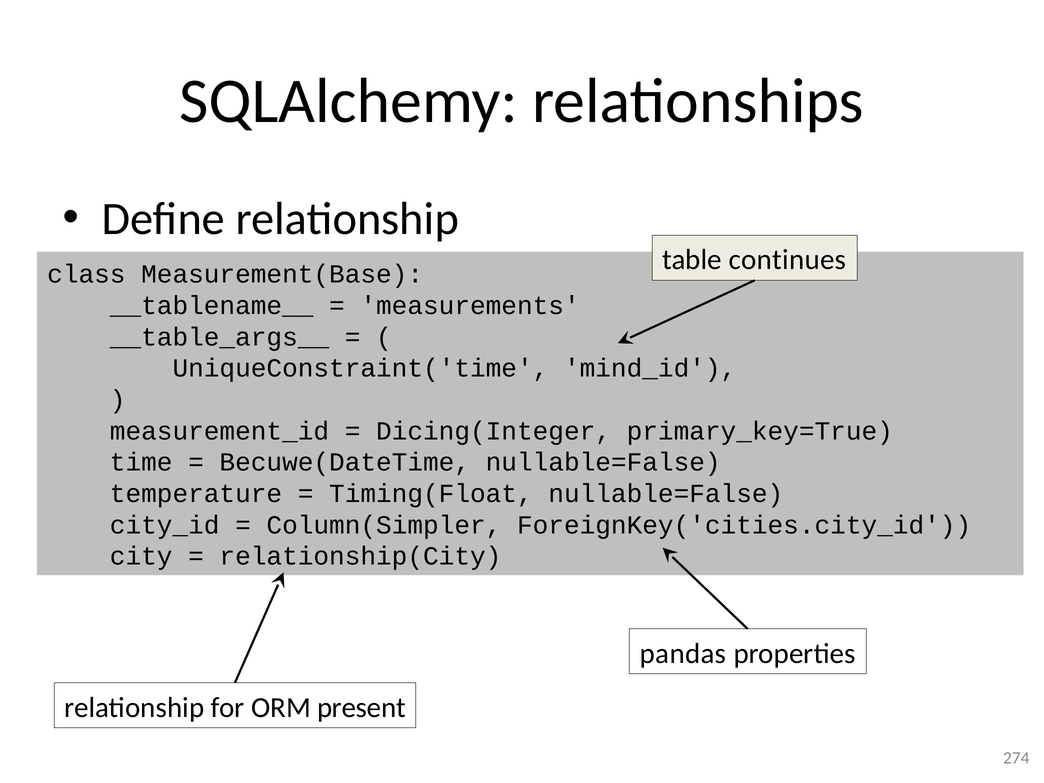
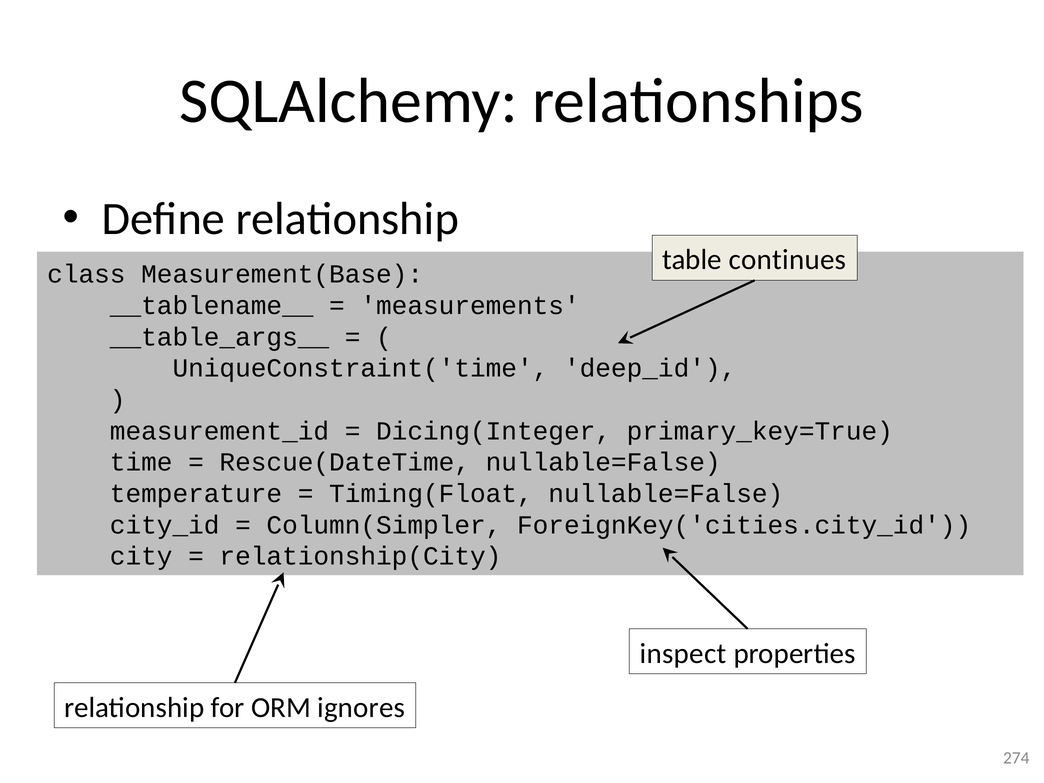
mind_id: mind_id -> deep_id
Becuwe(DateTime: Becuwe(DateTime -> Rescue(DateTime
pandas: pandas -> inspect
present: present -> ignores
